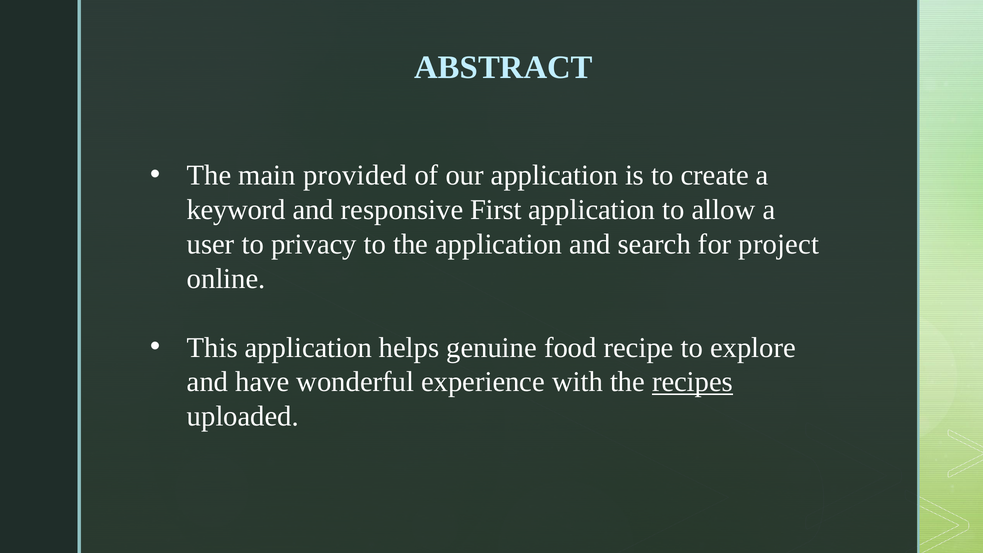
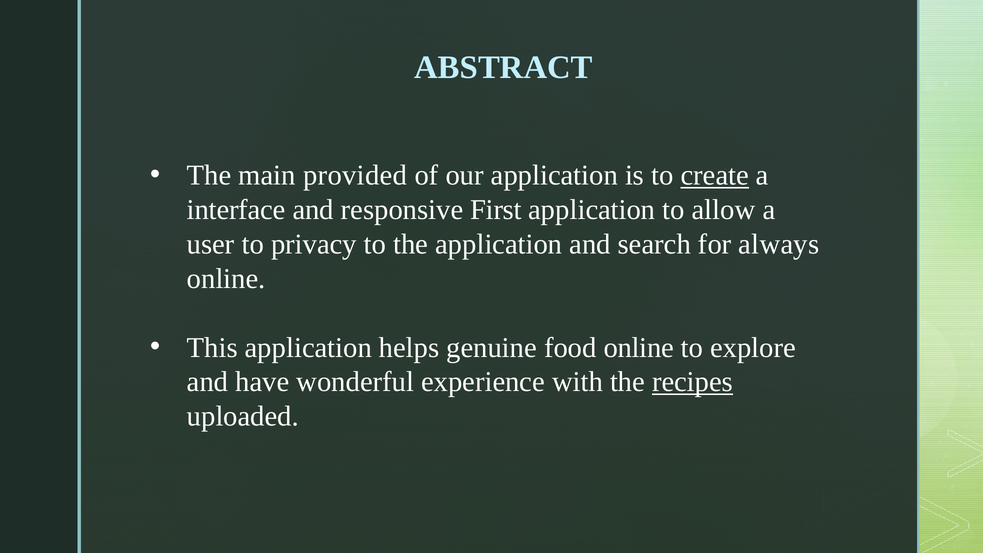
create underline: none -> present
keyword: keyword -> interface
project: project -> always
food recipe: recipe -> online
